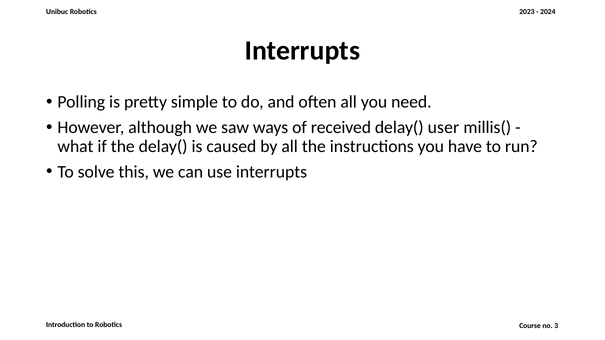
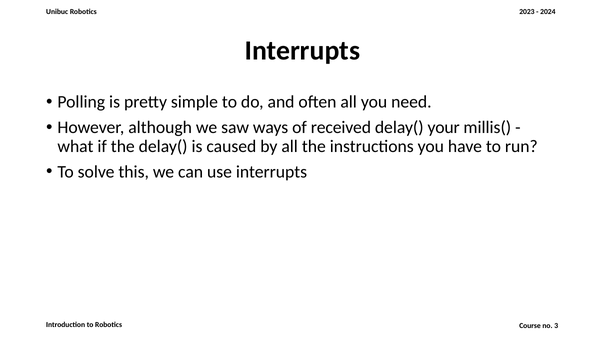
user: user -> your
